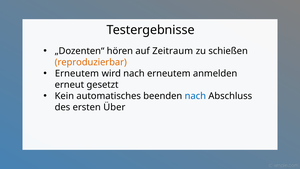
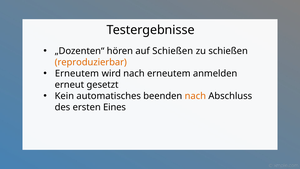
auf Zeitraum: Zeitraum -> Schießen
nach at (195, 96) colour: blue -> orange
Über: Über -> Eines
